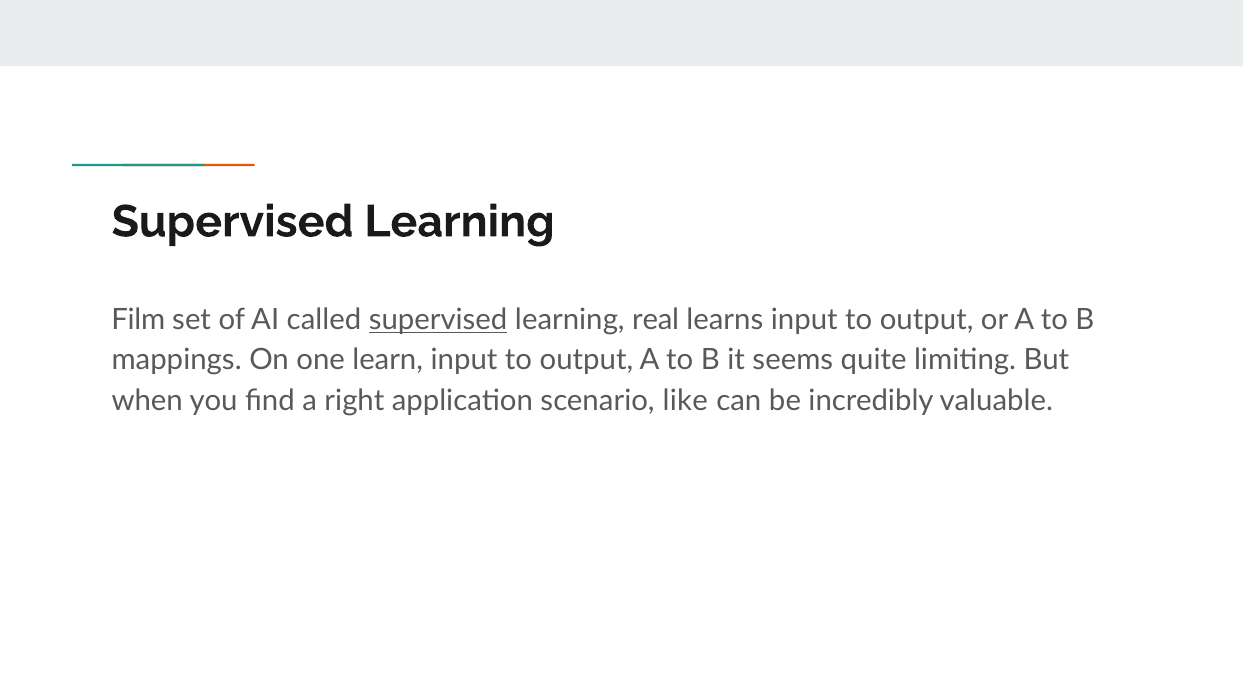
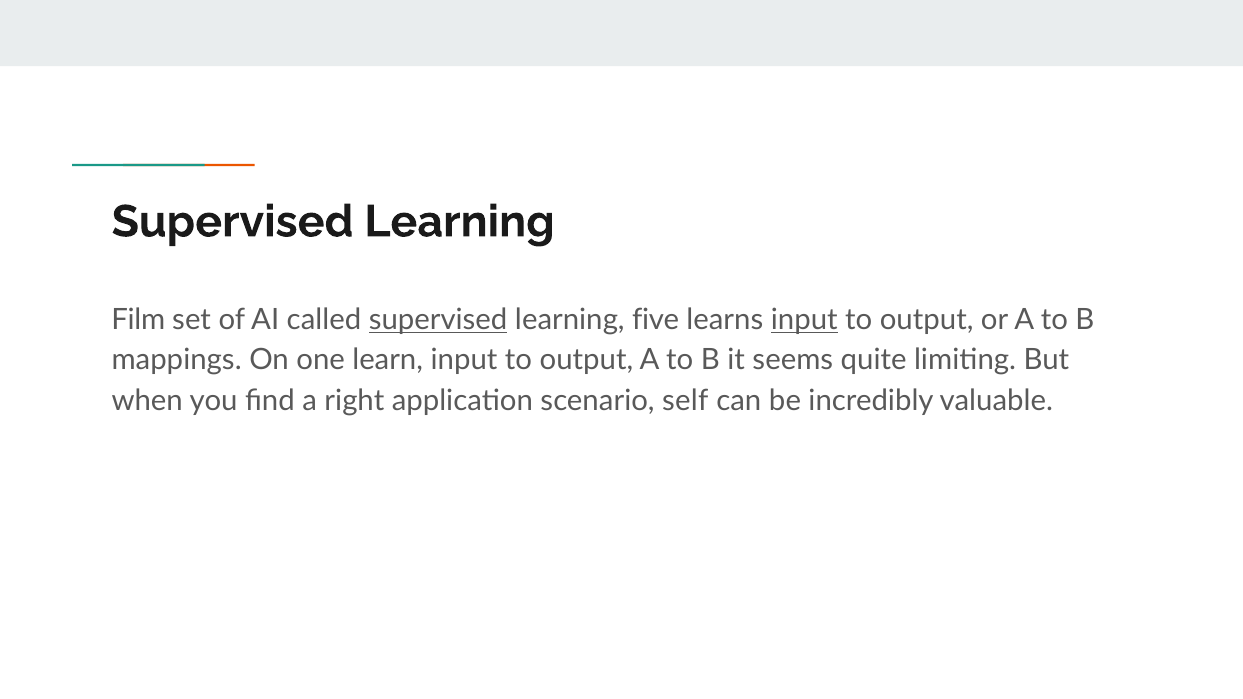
real: real -> five
input at (804, 320) underline: none -> present
like: like -> self
